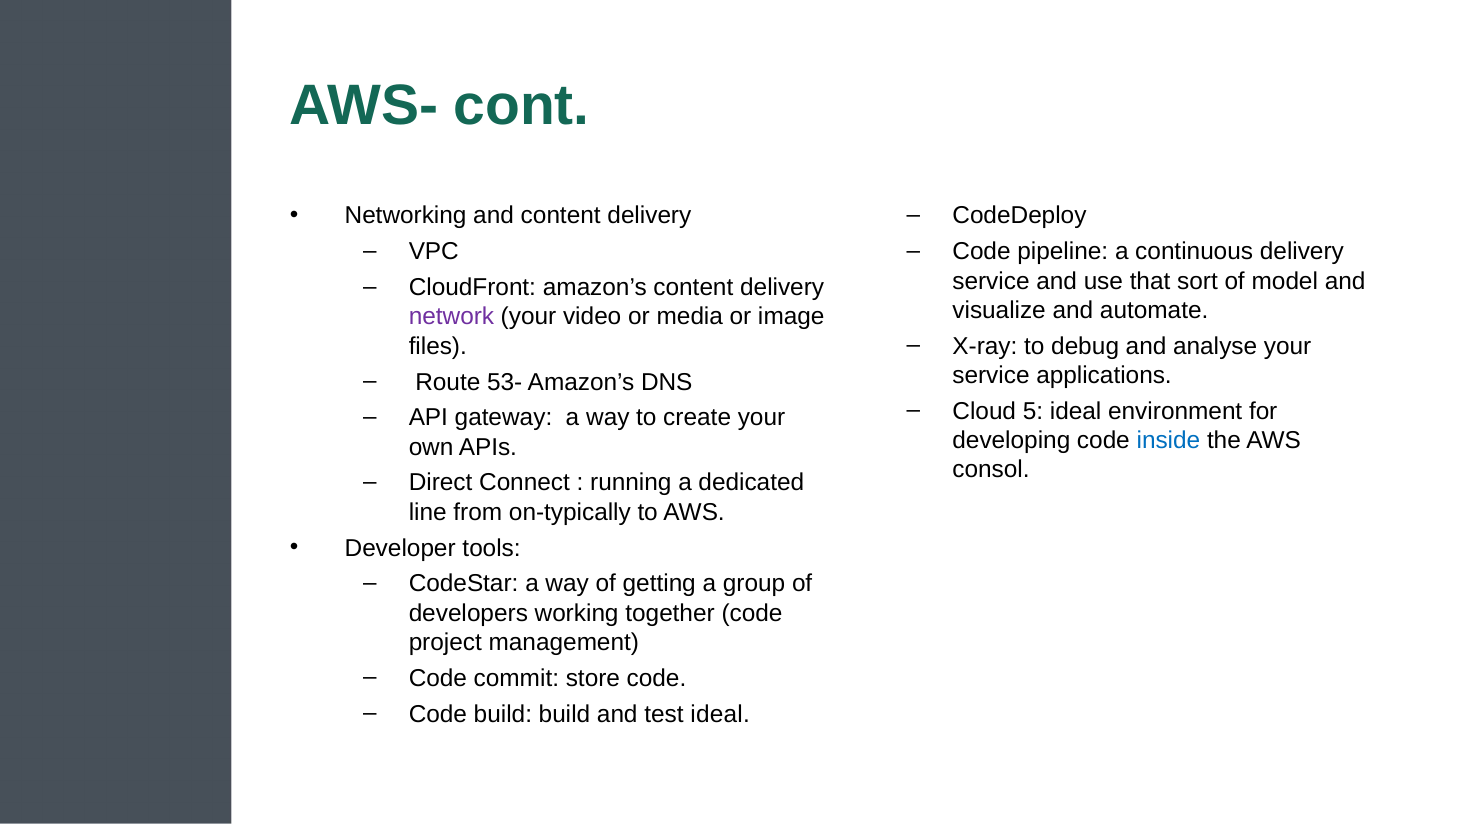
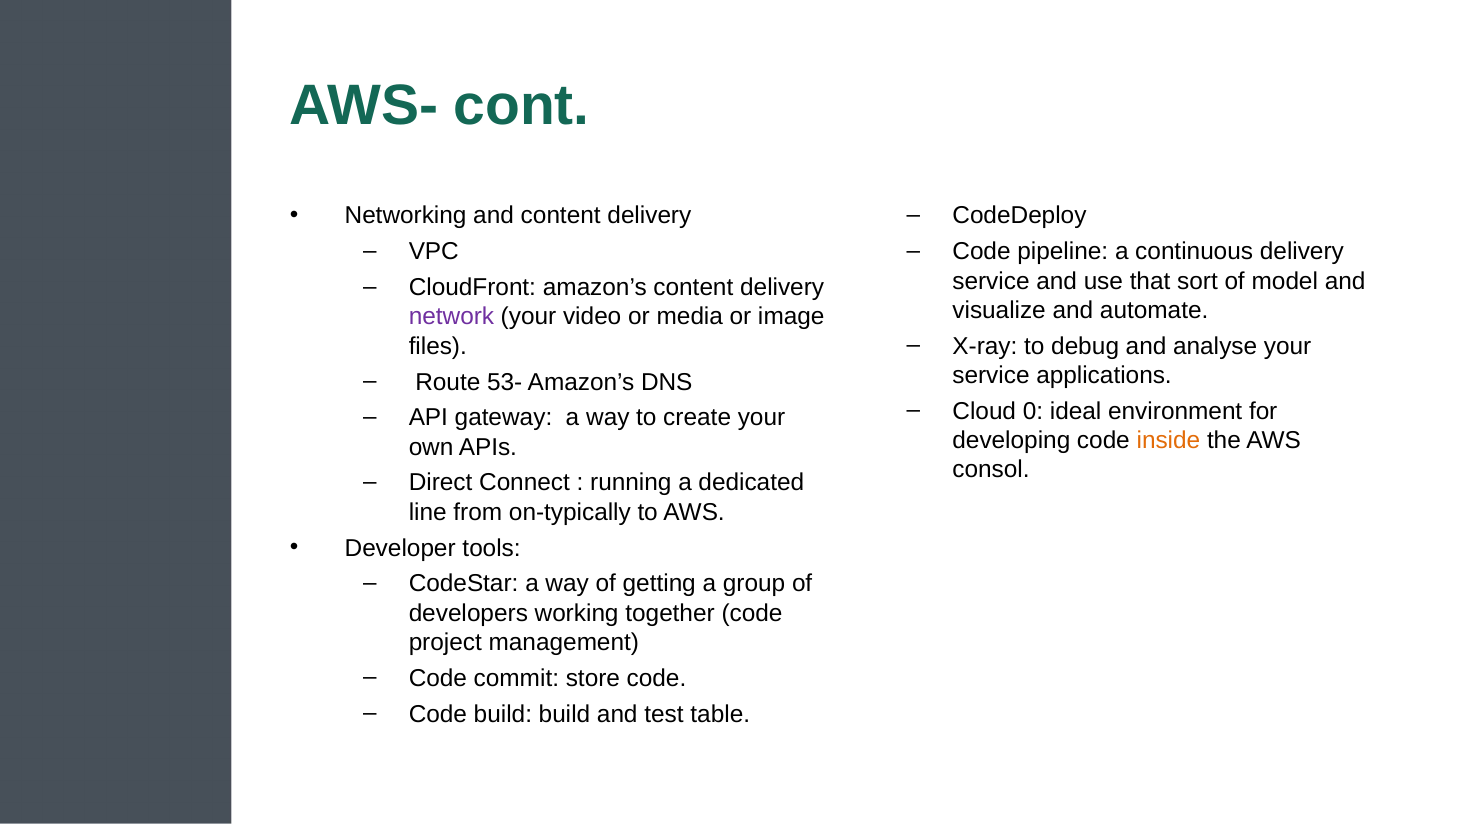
5: 5 -> 0
inside colour: blue -> orange
test ideal: ideal -> table
